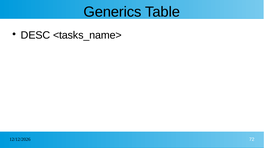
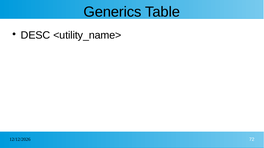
<tasks_name>: <tasks_name> -> <utility_name>
